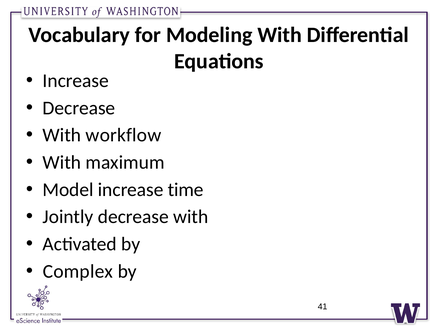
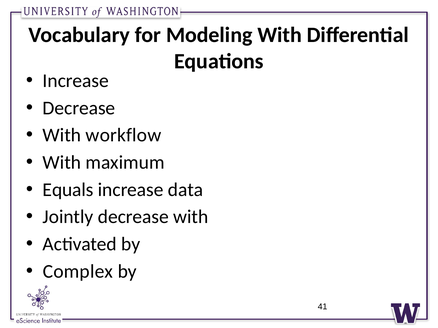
Model: Model -> Equals
time: time -> data
